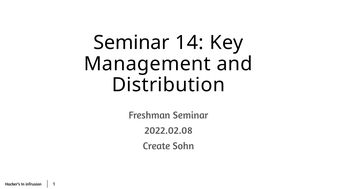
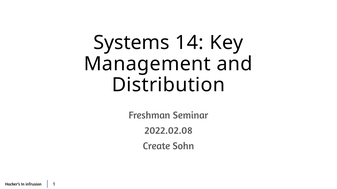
Seminar at (131, 43): Seminar -> Systems
